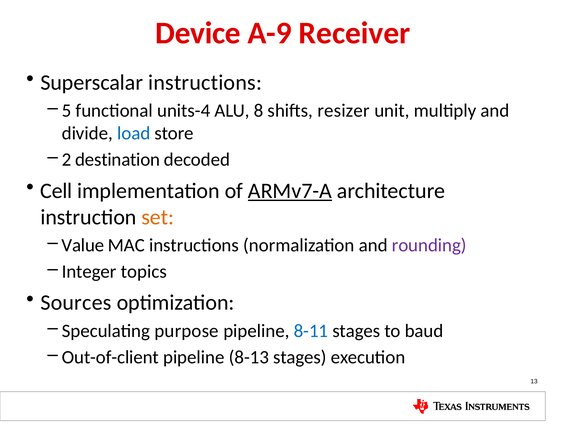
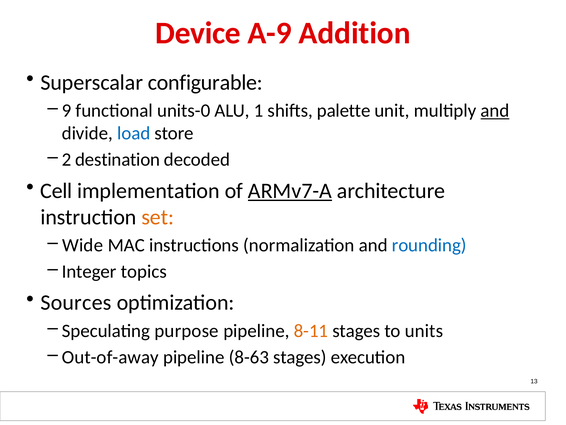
Receiver: Receiver -> Addition
Superscalar instructions: instructions -> configurable
5: 5 -> 9
units-4: units-4 -> units-0
8: 8 -> 1
resizer: resizer -> palette
and at (495, 110) underline: none -> present
Value: Value -> Wide
rounding colour: purple -> blue
8-11 colour: blue -> orange
baud: baud -> units
Out-of-client: Out-of-client -> Out-of-away
8-13: 8-13 -> 8-63
